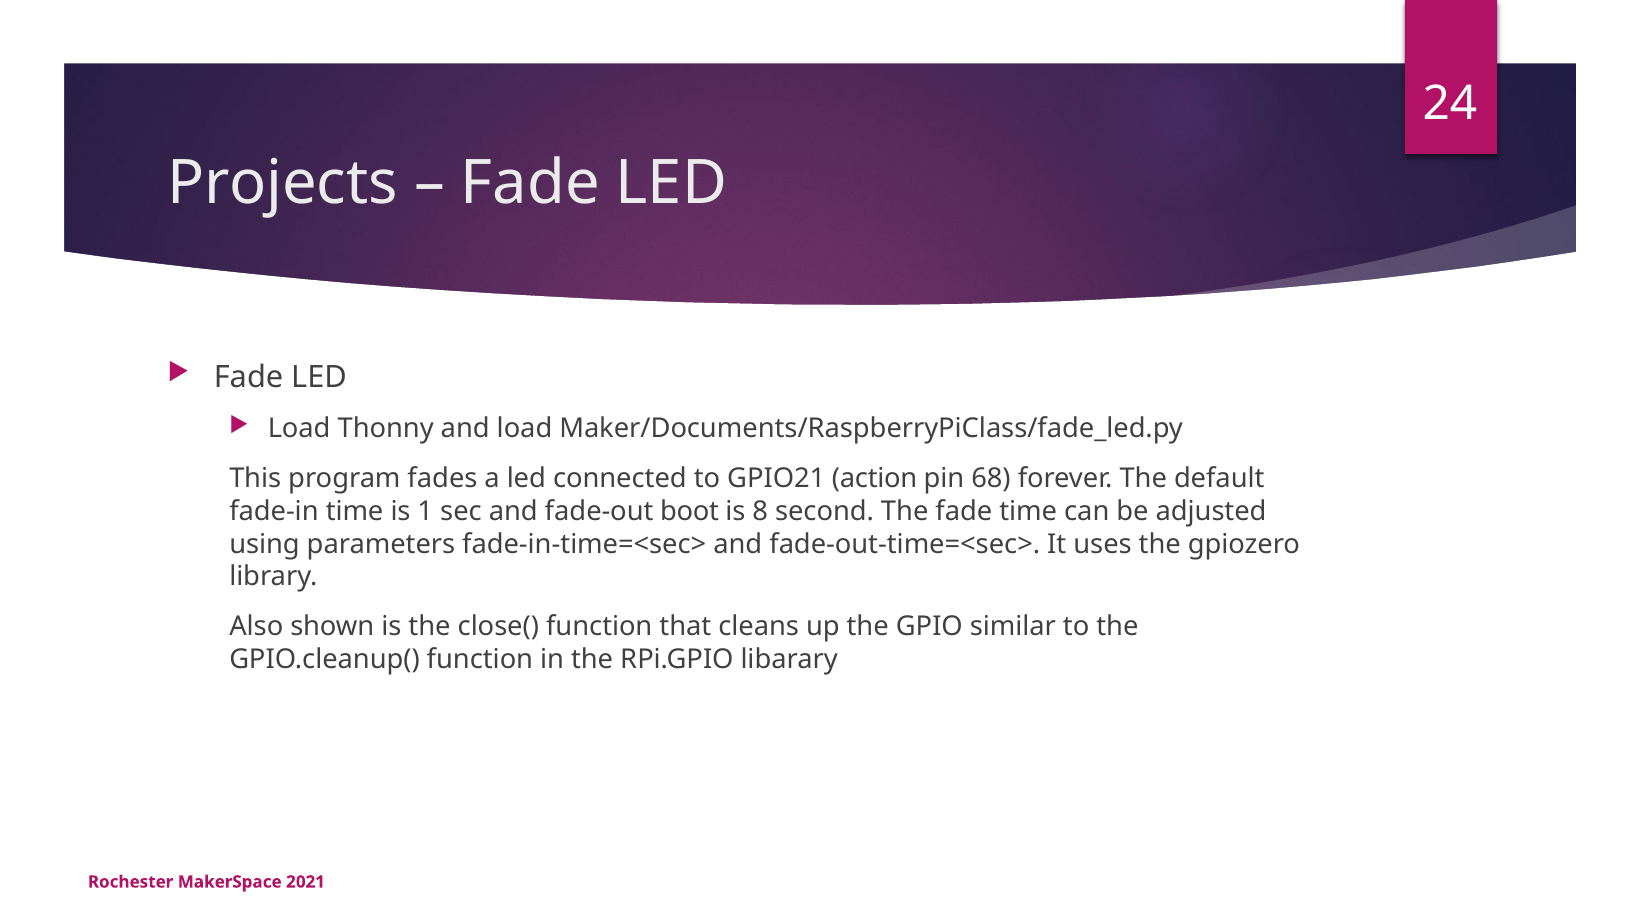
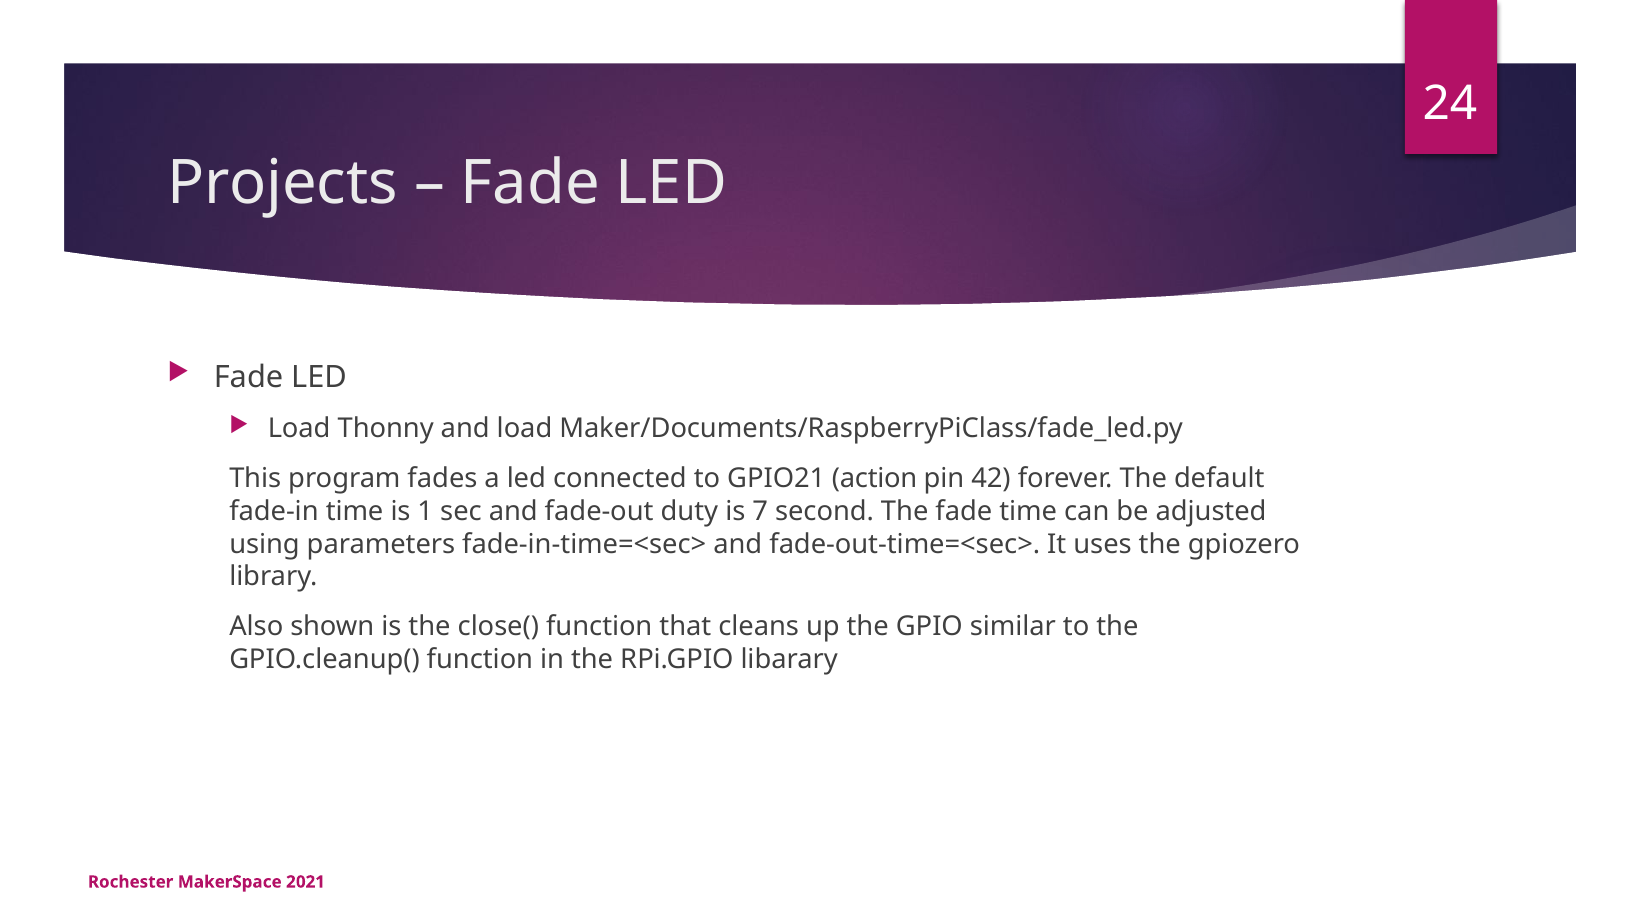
68: 68 -> 42
boot: boot -> duty
8: 8 -> 7
